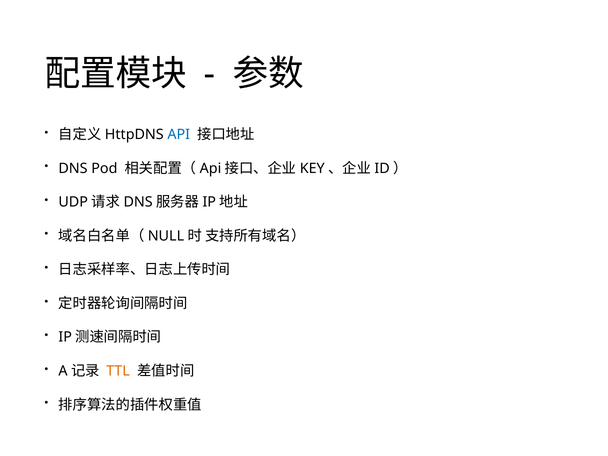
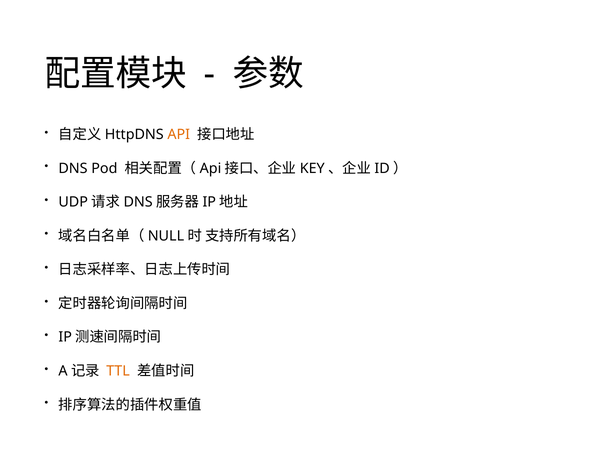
API at (179, 134) colour: blue -> orange
